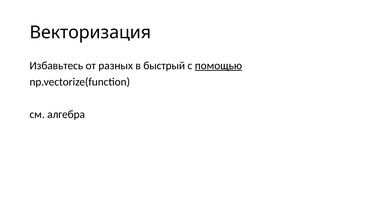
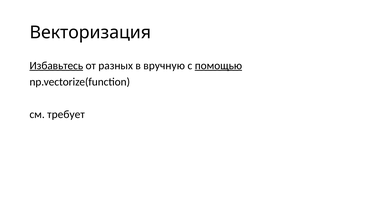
Избавьтесь underline: none -> present
быстрый: быстрый -> вручную
алгебра: алгебра -> требует
